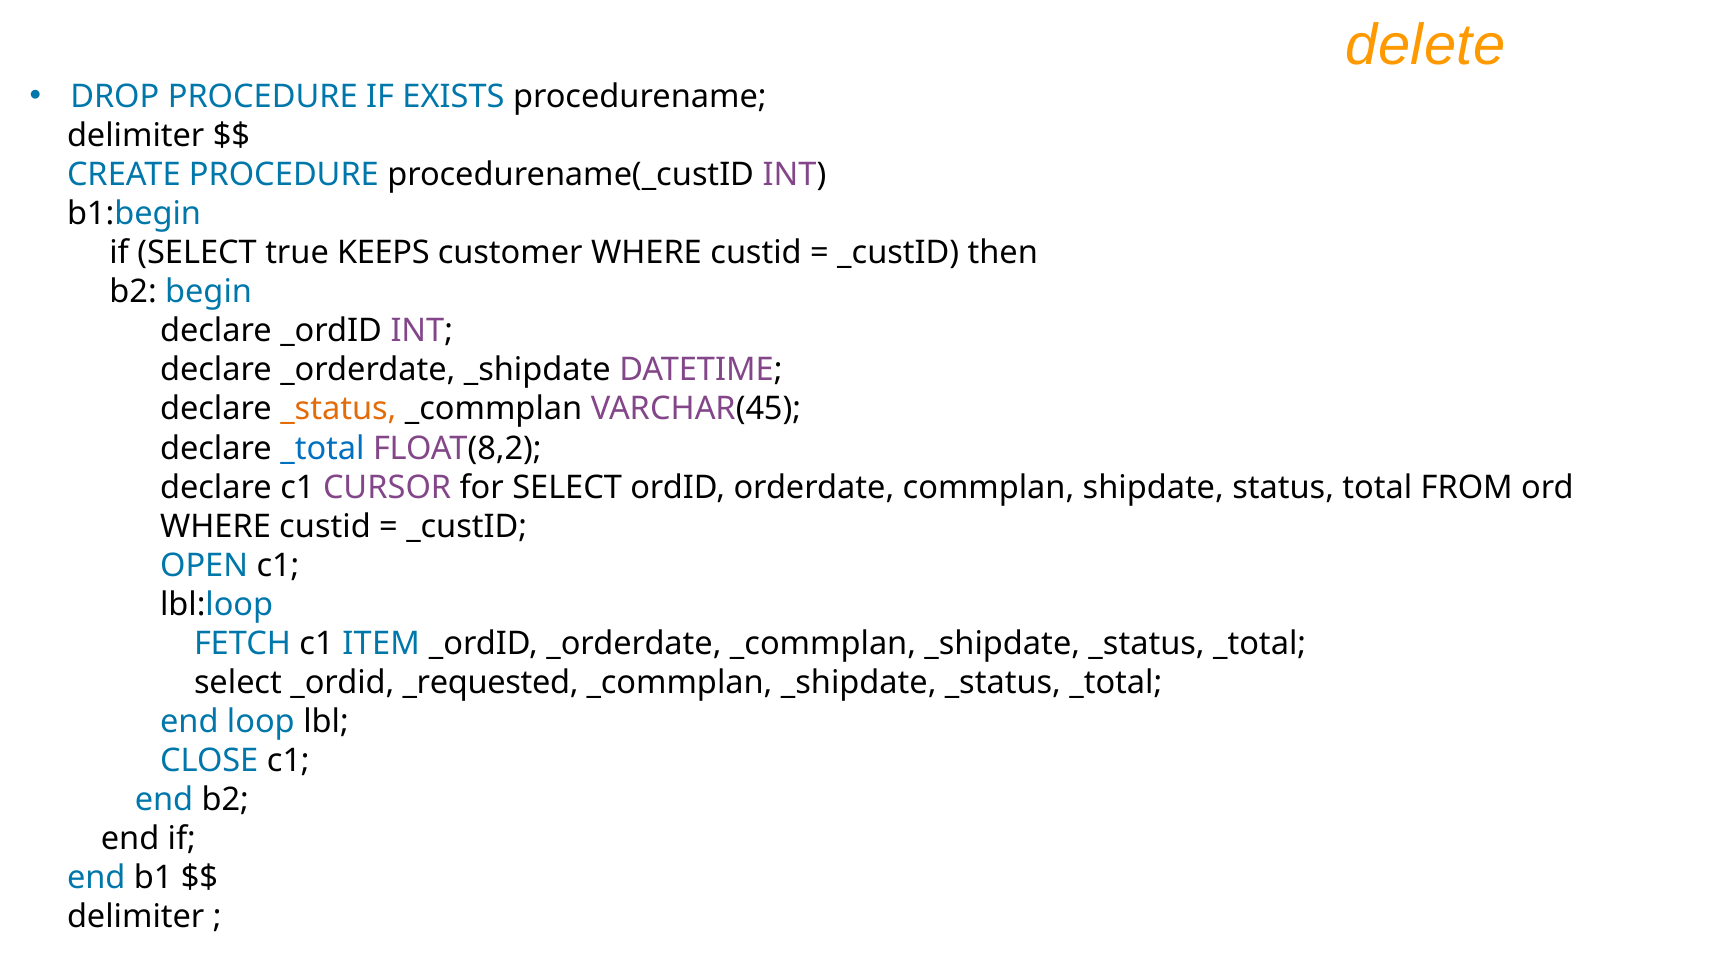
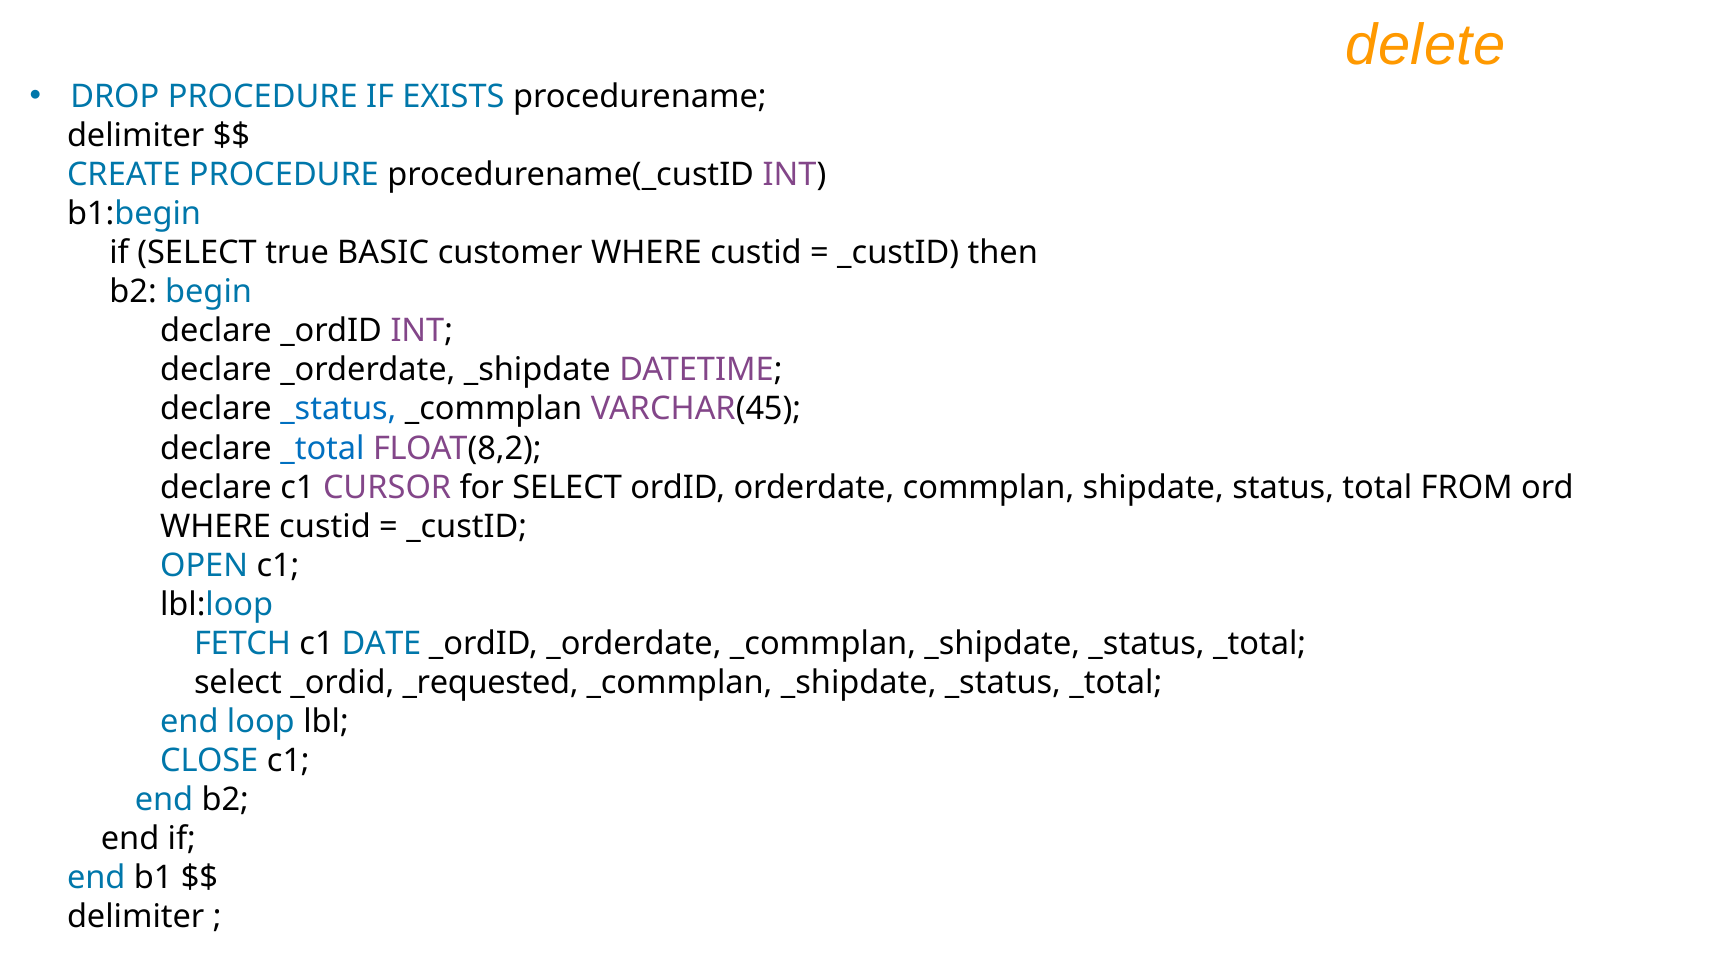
KEEPS: KEEPS -> BASIC
_status at (338, 409) colour: orange -> blue
ITEM: ITEM -> DATE
